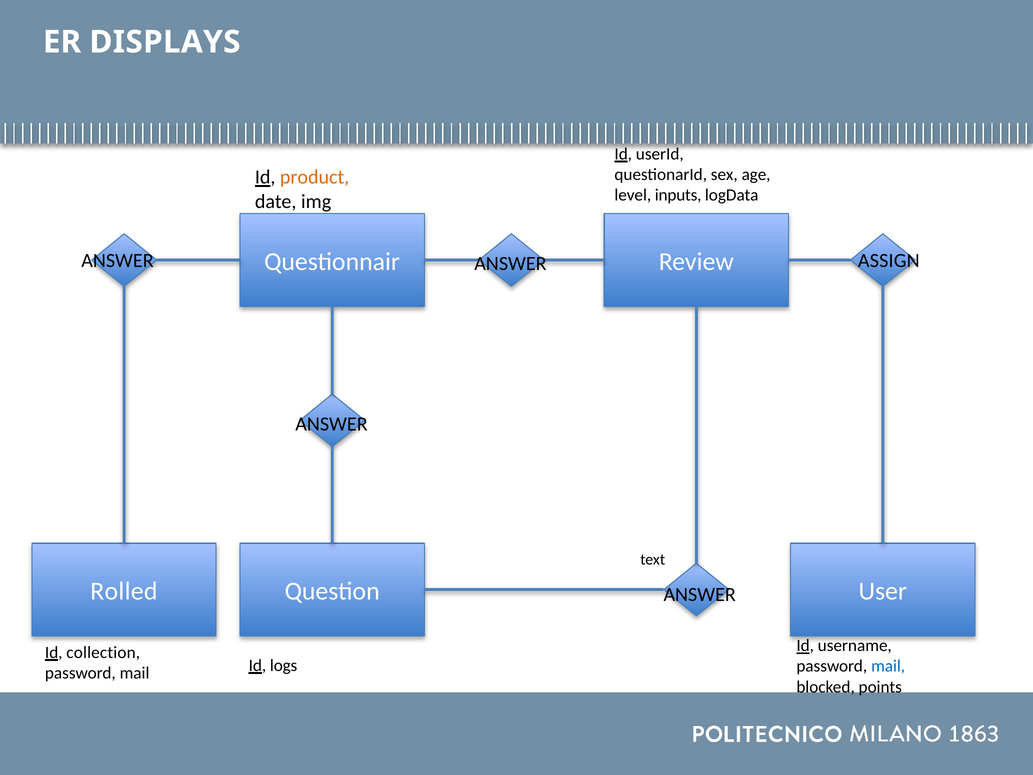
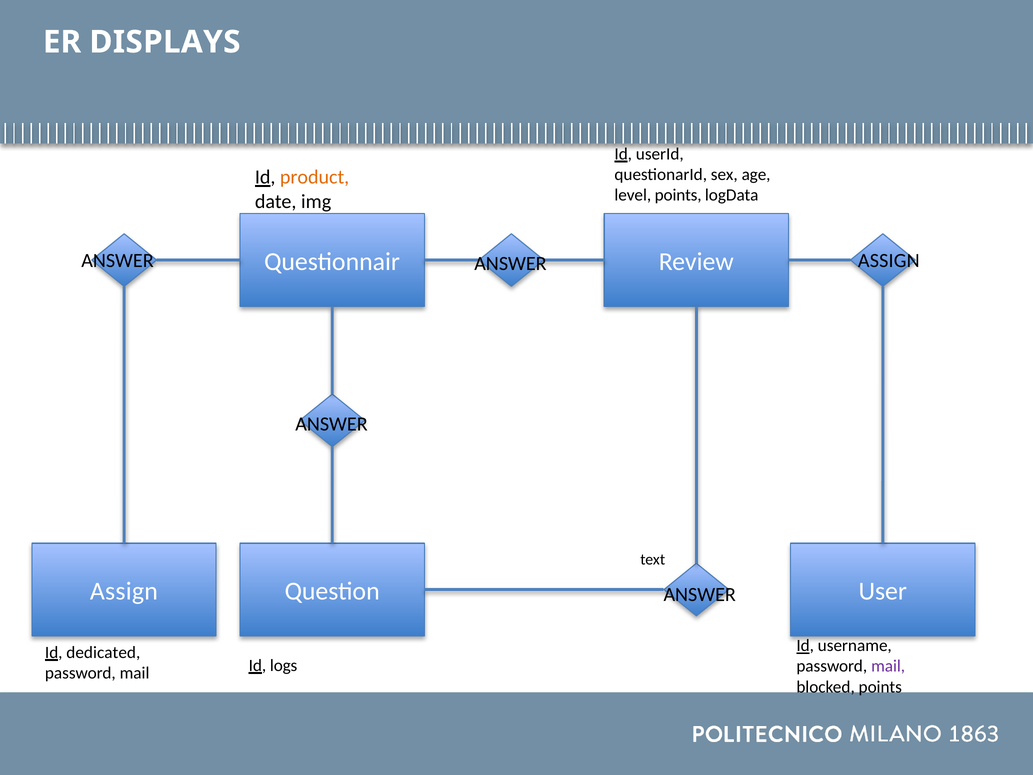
level inputs: inputs -> points
Rolled at (124, 591): Rolled -> Assign
collection: collection -> dedicated
mail at (888, 666) colour: blue -> purple
